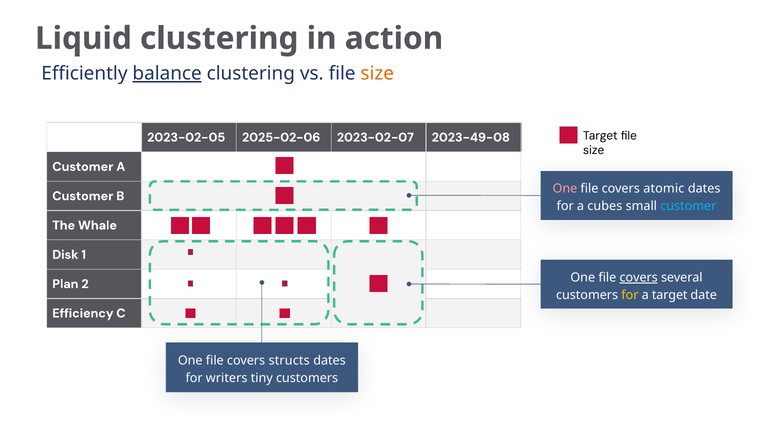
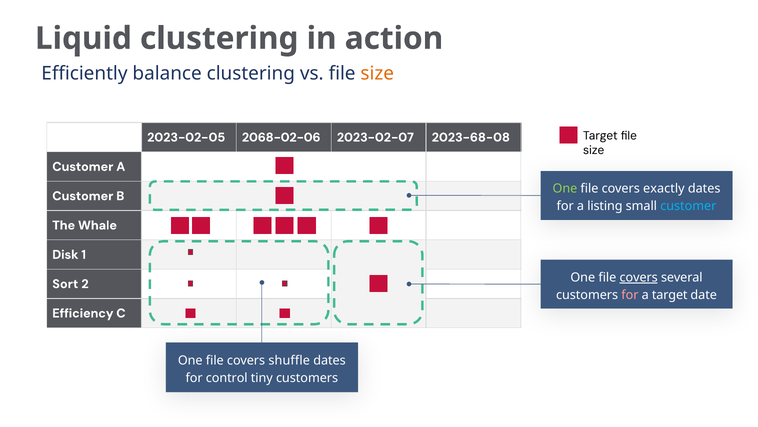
balance underline: present -> none
2025-02-06: 2025-02-06 -> 2068-02-06
2023-49-08: 2023-49-08 -> 2023-68-08
One at (565, 188) colour: pink -> light green
atomic: atomic -> exactly
cubes: cubes -> listing
Plan: Plan -> Sort
for at (630, 294) colour: yellow -> pink
structs: structs -> shuffle
writers: writers -> control
